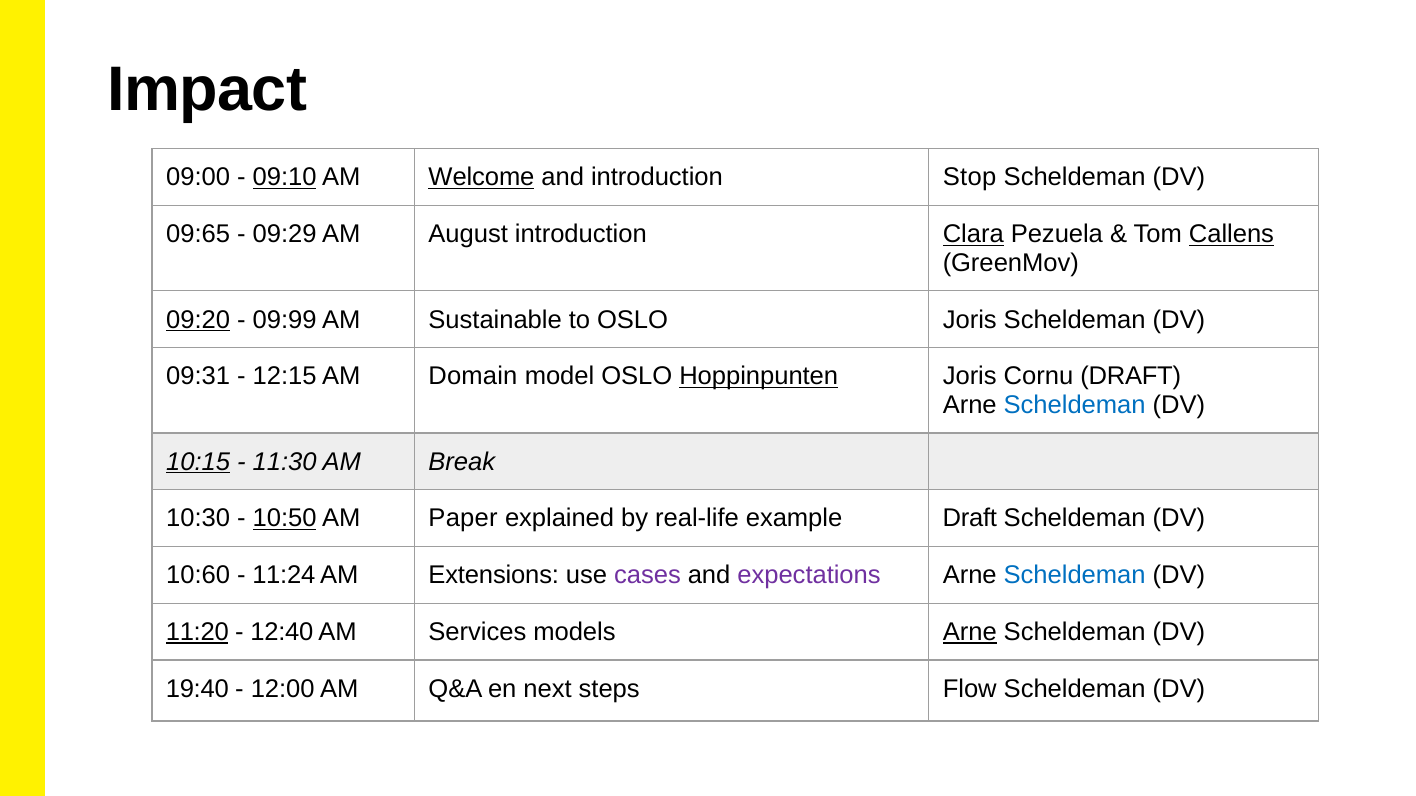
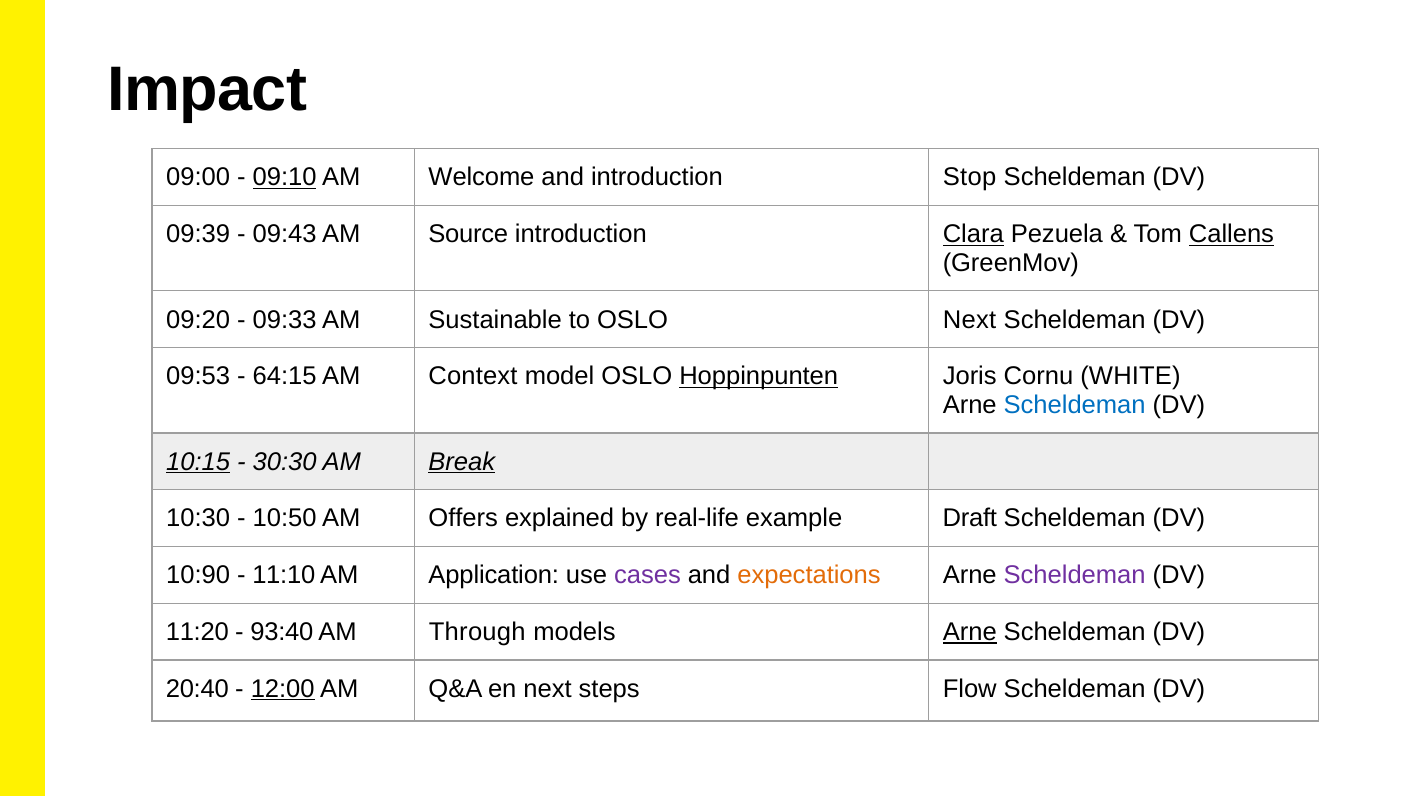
Welcome underline: present -> none
09:65: 09:65 -> 09:39
09:29: 09:29 -> 09:43
August: August -> Source
09:20 underline: present -> none
09:99: 09:99 -> 09:33
OSLO Joris: Joris -> Next
09:31: 09:31 -> 09:53
12:15: 12:15 -> 64:15
Domain: Domain -> Context
Cornu DRAFT: DRAFT -> WHITE
11:30: 11:30 -> 30:30
Break underline: none -> present
10:50 underline: present -> none
Paper: Paper -> Offers
10:60: 10:60 -> 10:90
11:24: 11:24 -> 11:10
Extensions: Extensions -> Application
expectations colour: purple -> orange
Scheldeman at (1075, 576) colour: blue -> purple
11:20 underline: present -> none
12:40: 12:40 -> 93:40
Services: Services -> Through
19:40: 19:40 -> 20:40
12:00 underline: none -> present
